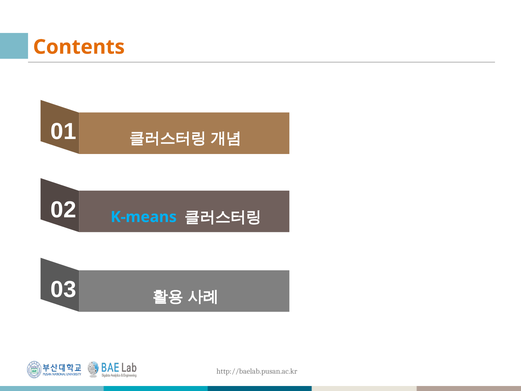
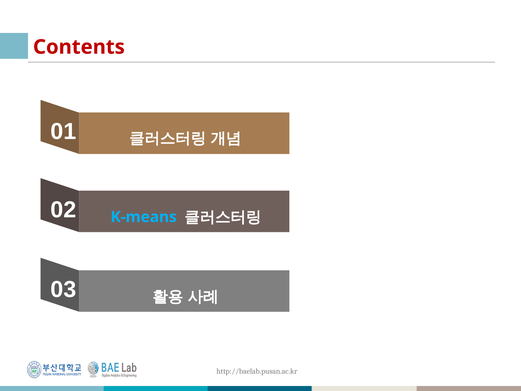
Contents colour: orange -> red
